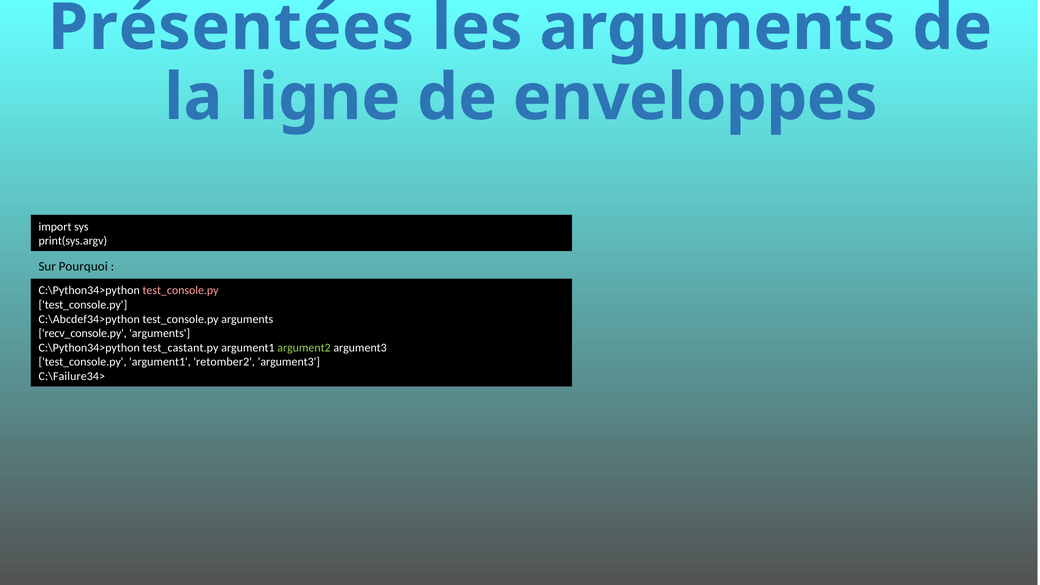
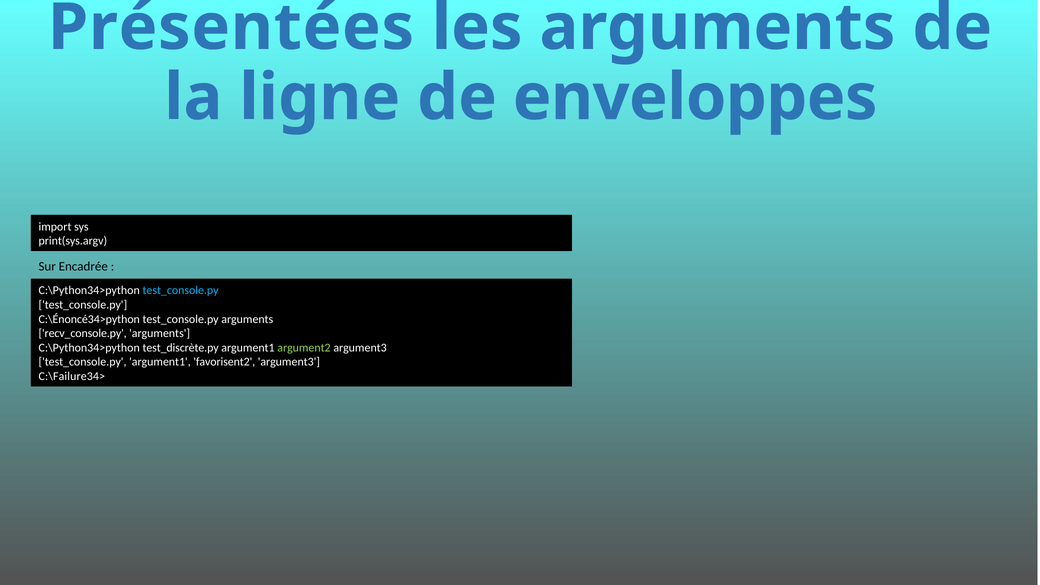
Pourquoi: Pourquoi -> Encadrée
test_console.py at (181, 290) colour: pink -> light blue
C:\Abcdef34>python: C:\Abcdef34>python -> C:\Énoncé34>python
test_castant.py: test_castant.py -> test_discrète.py
retomber2: retomber2 -> favorisent2
